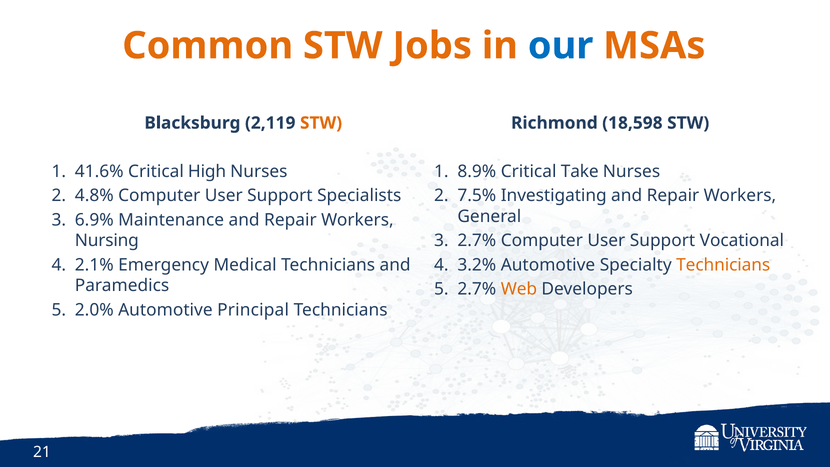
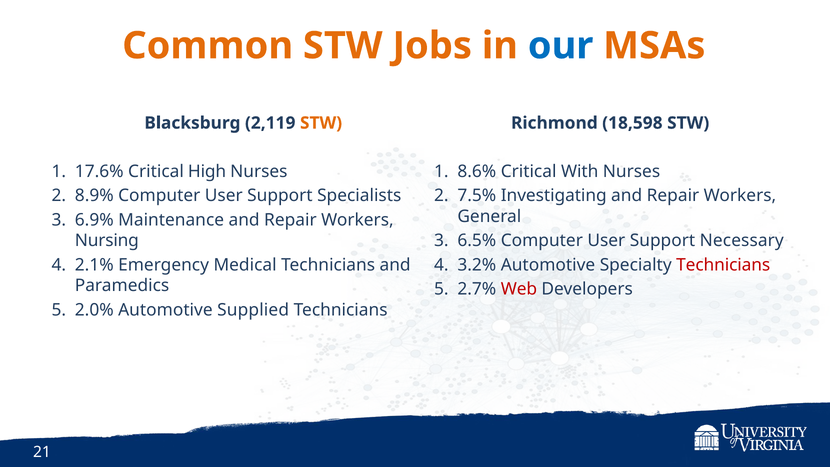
41.6%: 41.6% -> 17.6%
8.9%: 8.9% -> 8.6%
Take: Take -> With
4.8%: 4.8% -> 8.9%
2.7% at (477, 241): 2.7% -> 6.5%
Vocational: Vocational -> Necessary
Technicians at (723, 265) colour: orange -> red
Web colour: orange -> red
Principal: Principal -> Supplied
